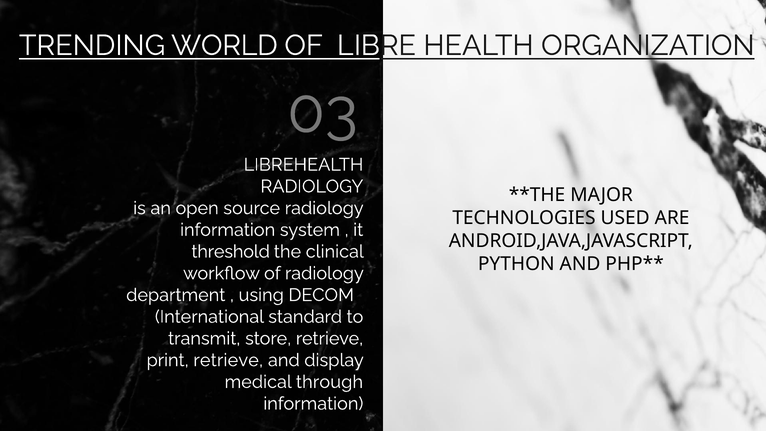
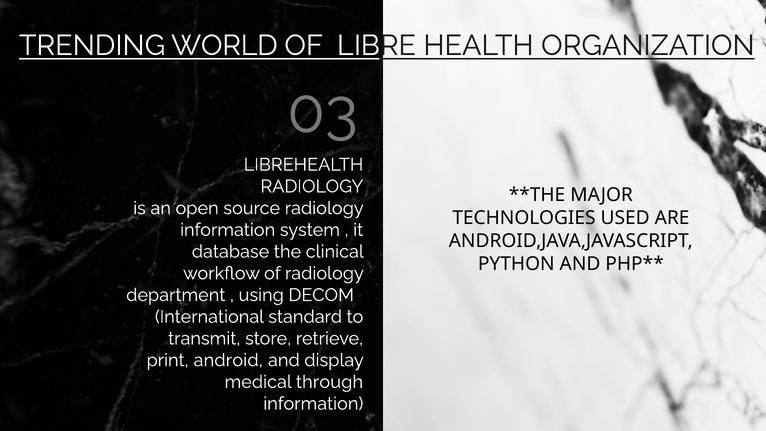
threshold: threshold -> database
print retrieve: retrieve -> android
